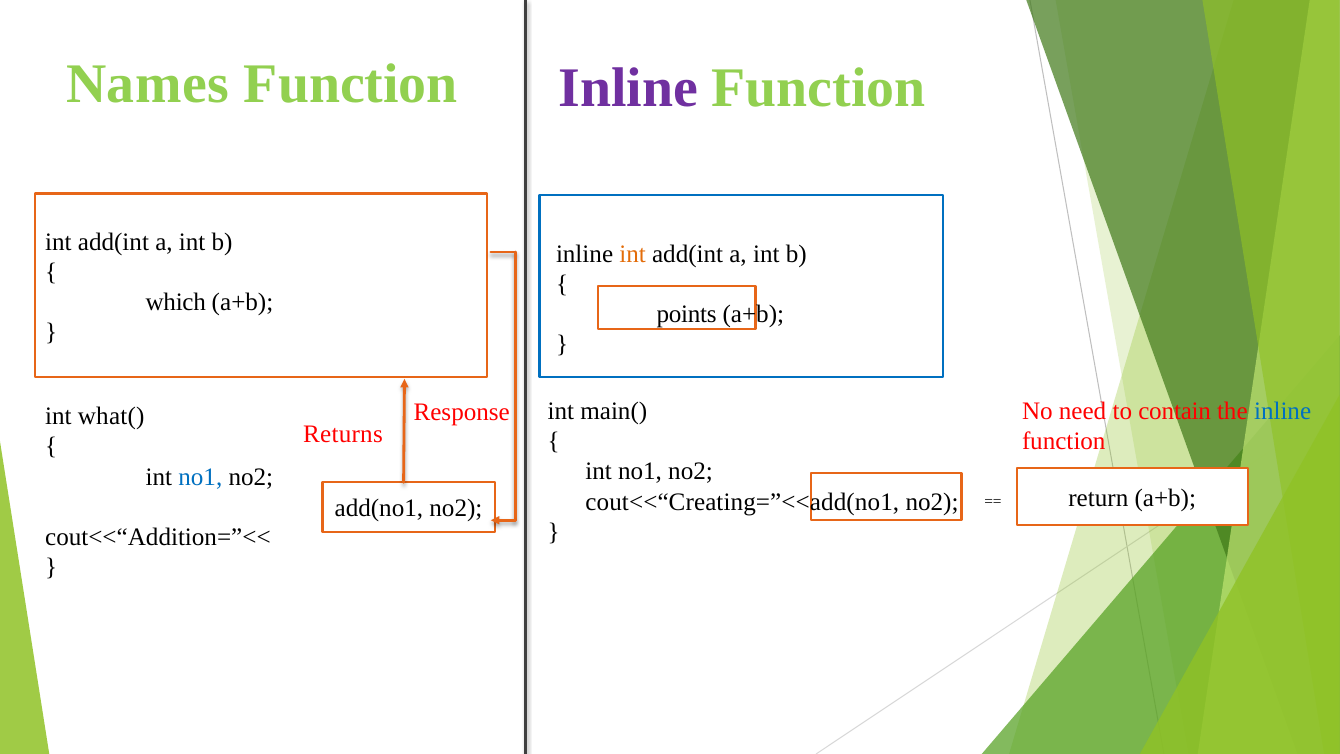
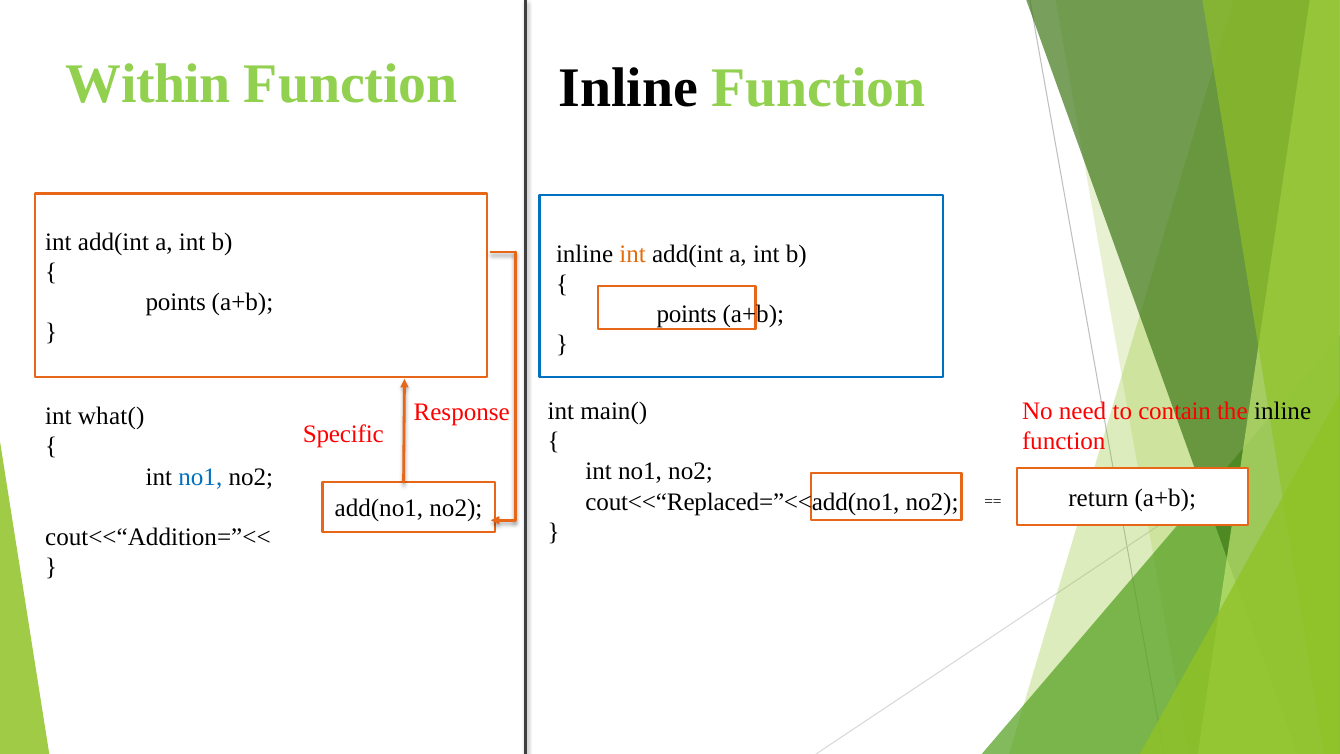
Names: Names -> Within
Inline at (628, 88) colour: purple -> black
which at (176, 302): which -> points
inline at (1283, 411) colour: blue -> black
Returns: Returns -> Specific
cout<<“Creating=”<<add(no1: cout<<“Creating=”<<add(no1 -> cout<<“Replaced=”<<add(no1
